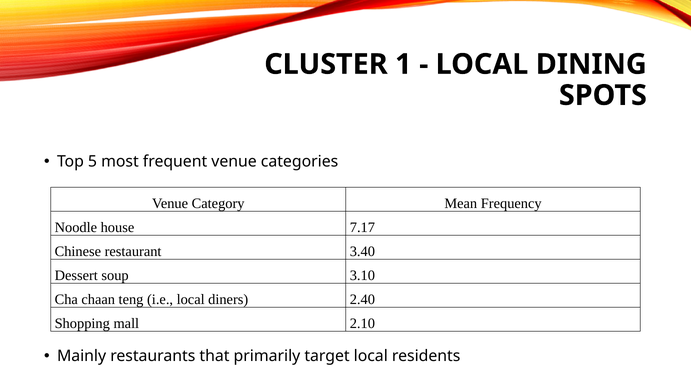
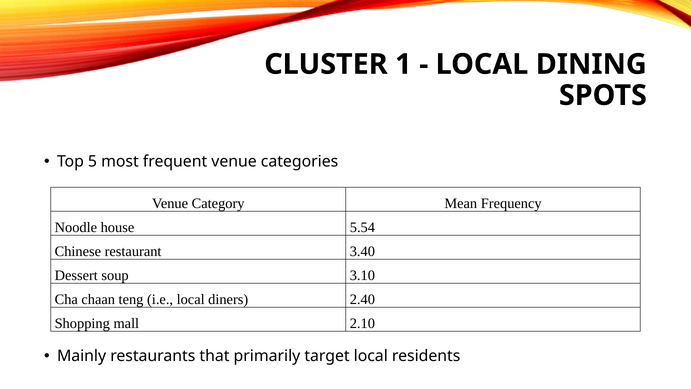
7.17: 7.17 -> 5.54
